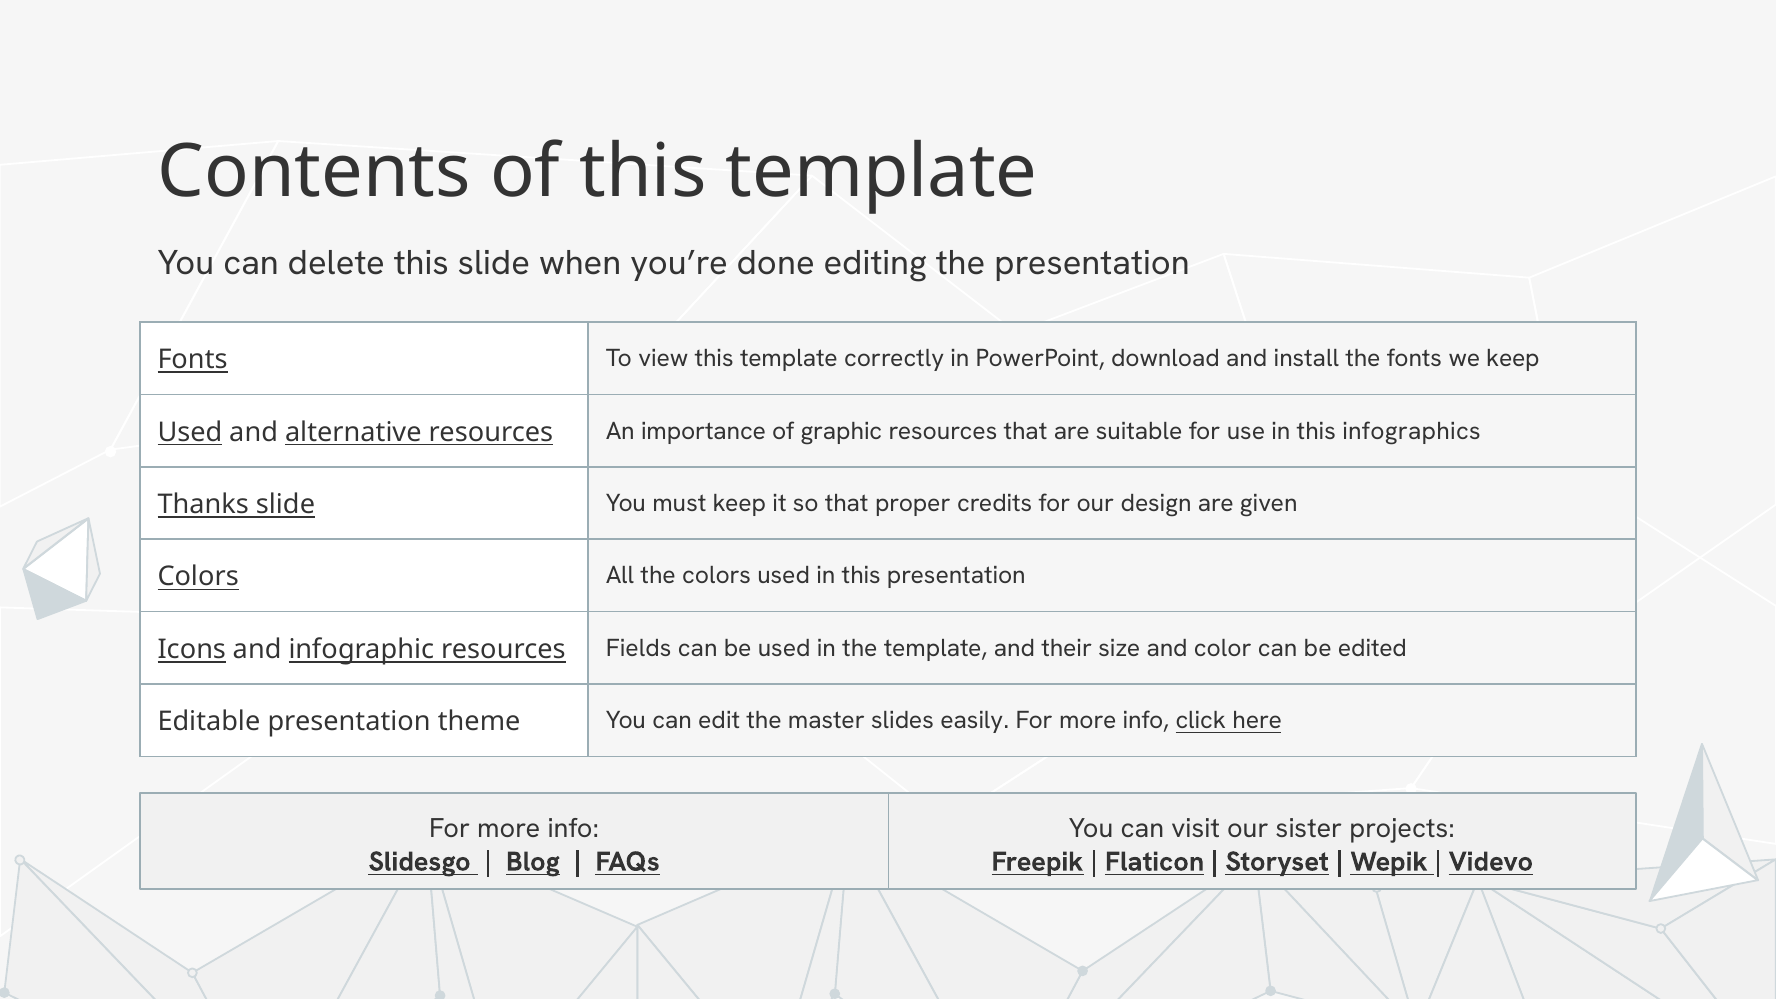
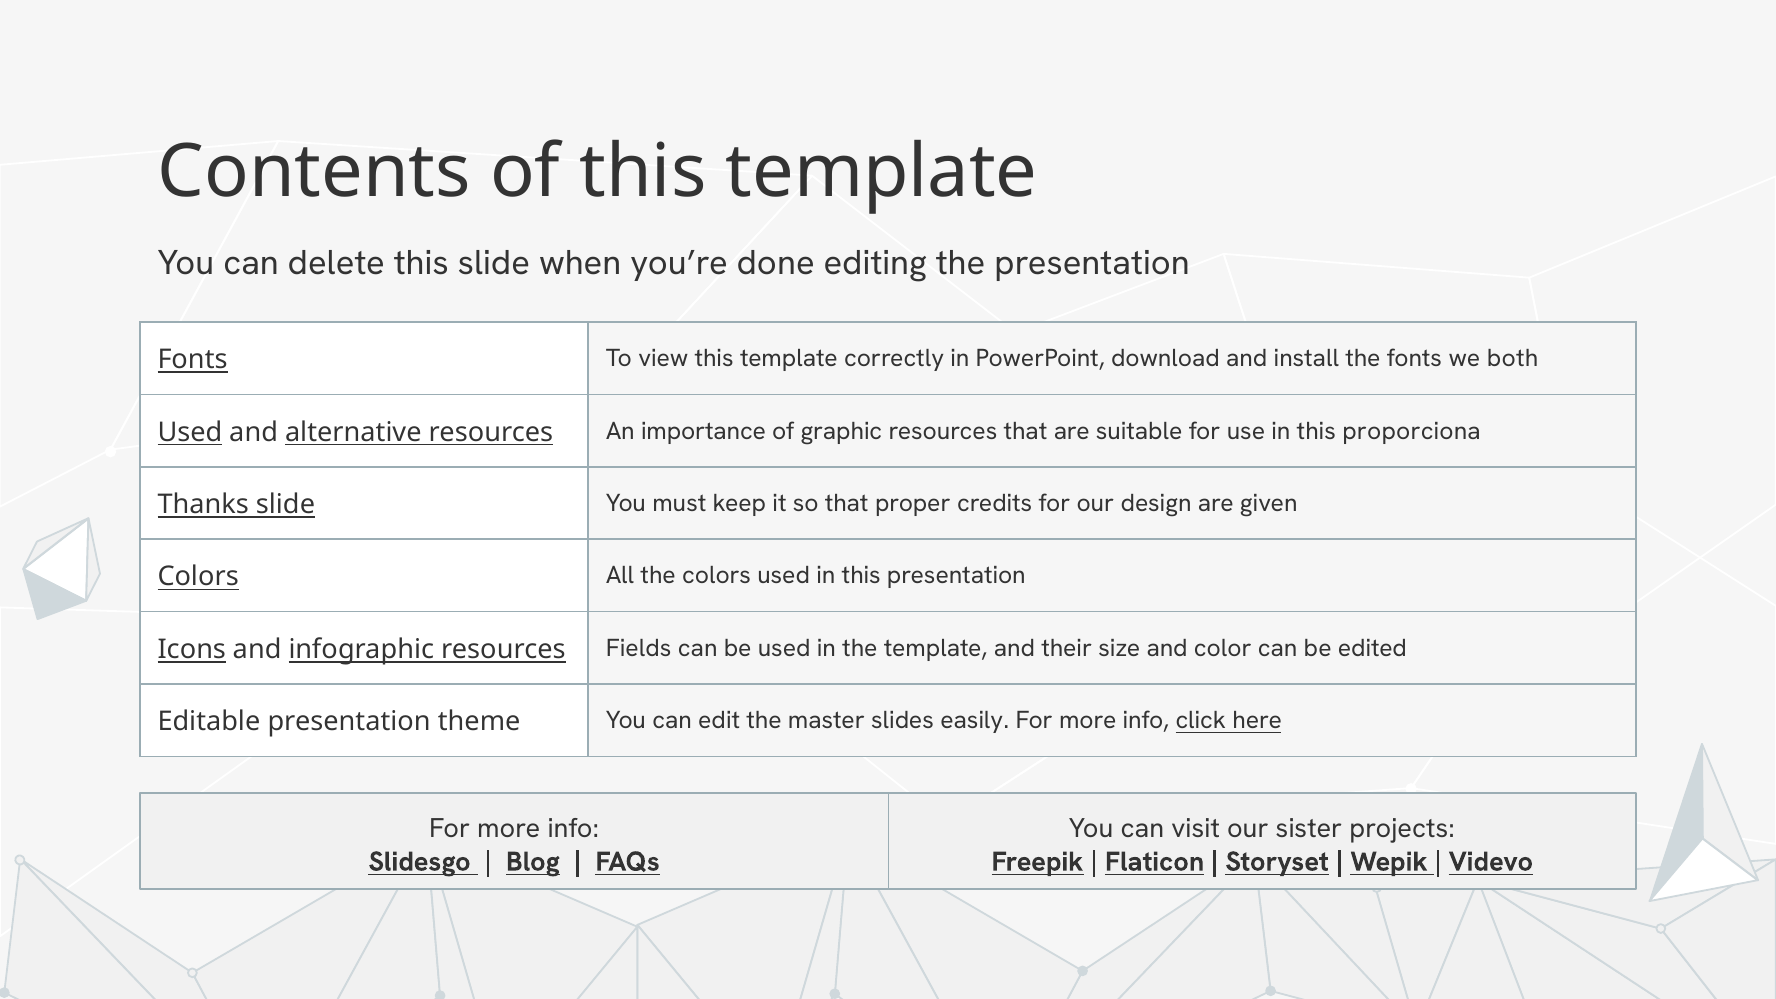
we keep: keep -> both
infographics: infographics -> proporciona
